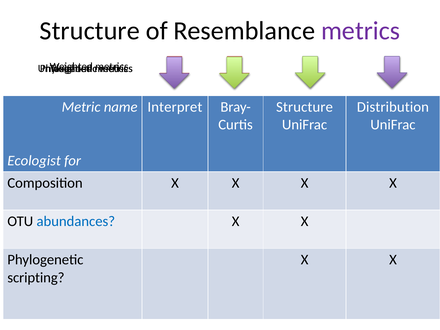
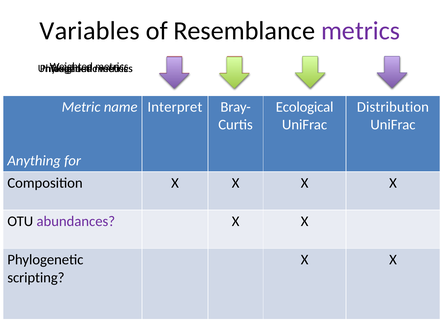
Structure at (90, 31): Structure -> Variables
Structure at (304, 107): Structure -> Ecological
Ecologist: Ecologist -> Anything
abundances colour: blue -> purple
